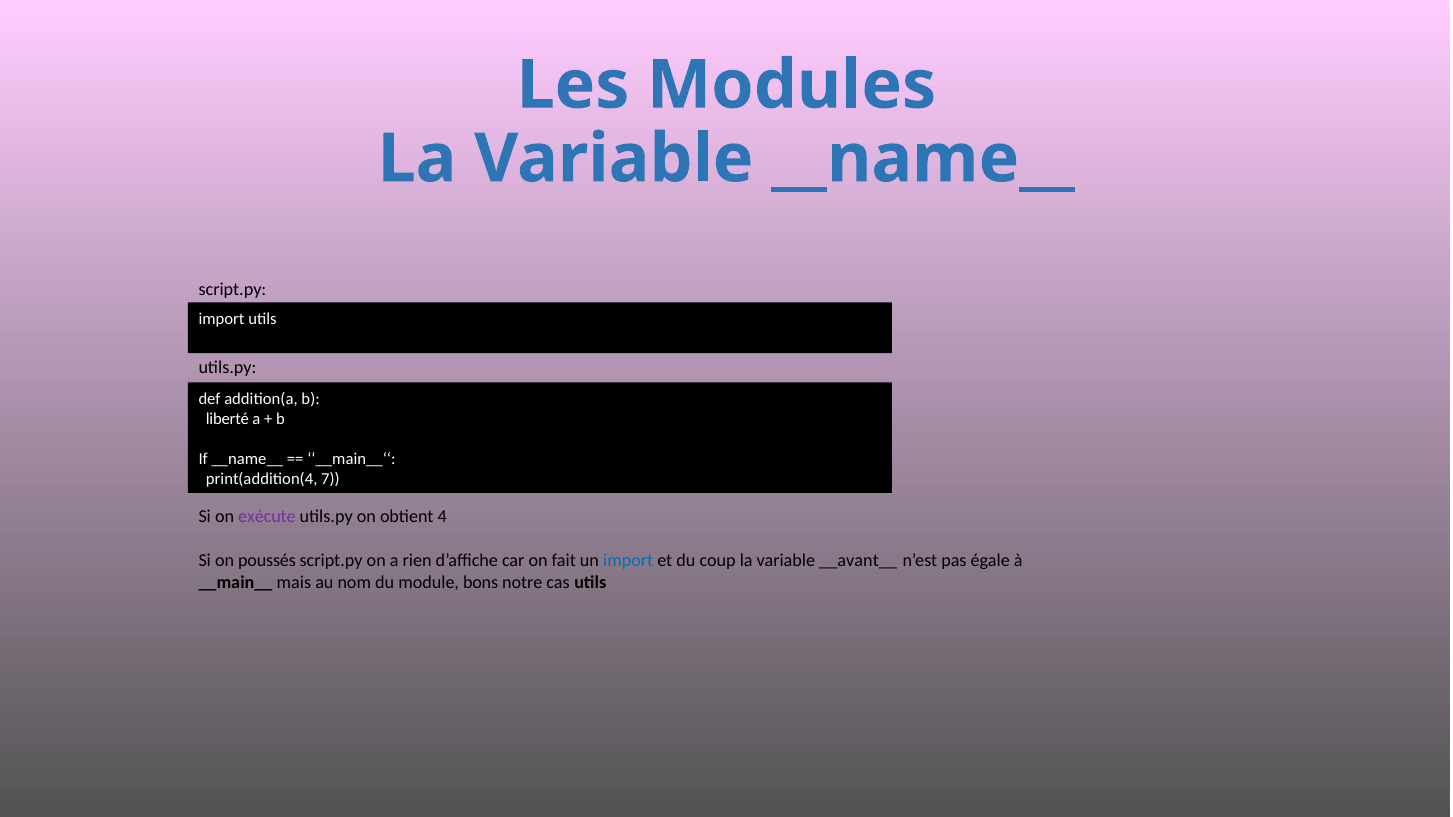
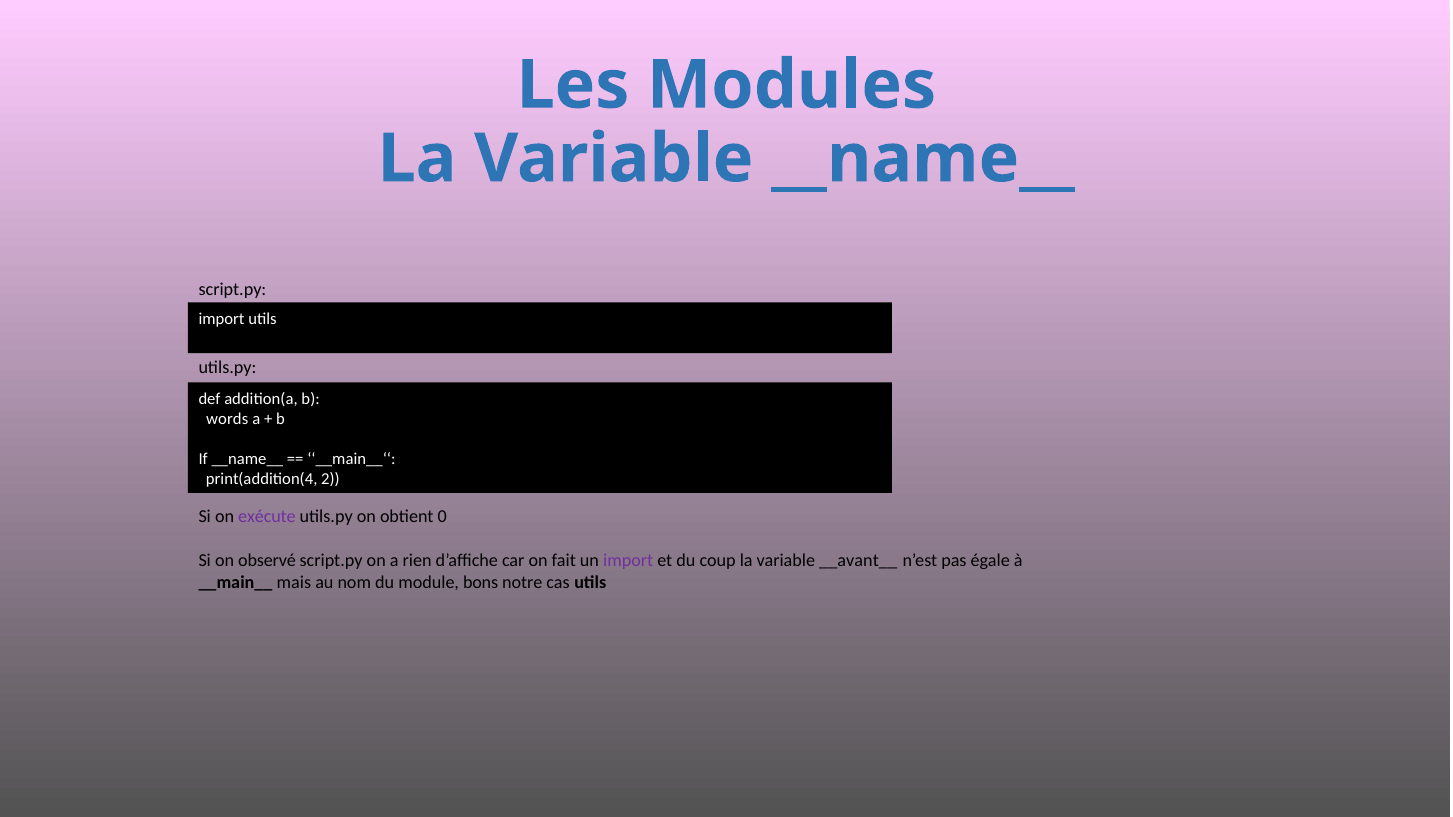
liberté: liberté -> words
7: 7 -> 2
4: 4 -> 0
poussés: poussés -> observé
import at (628, 561) colour: blue -> purple
